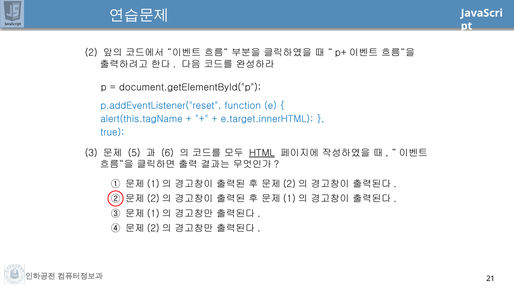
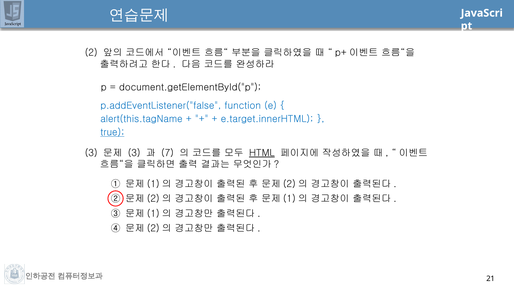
p.addEventListener("reset: p.addEventListener("reset -> p.addEventListener("false
true underline: none -> present
5 at (134, 153): 5 -> 3
6: 6 -> 7
